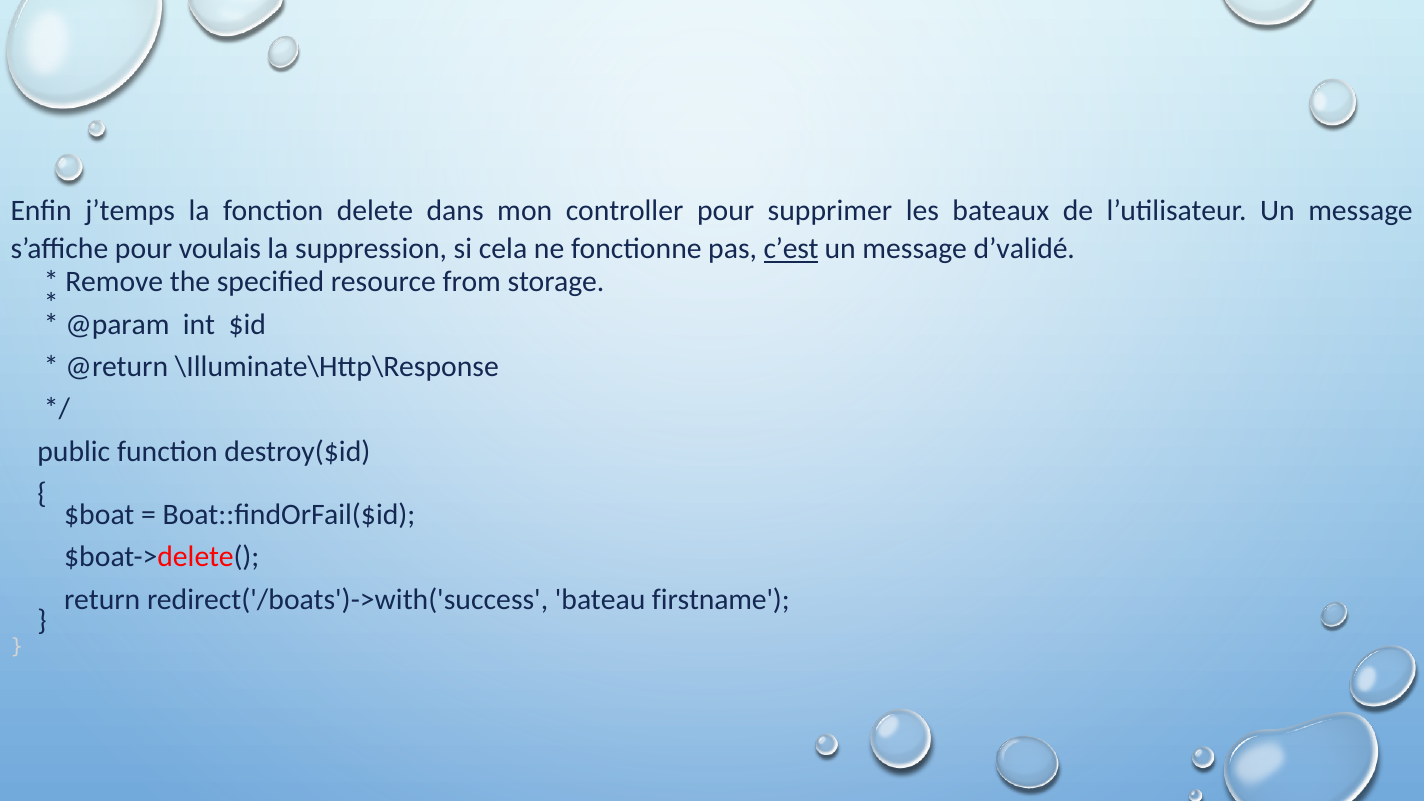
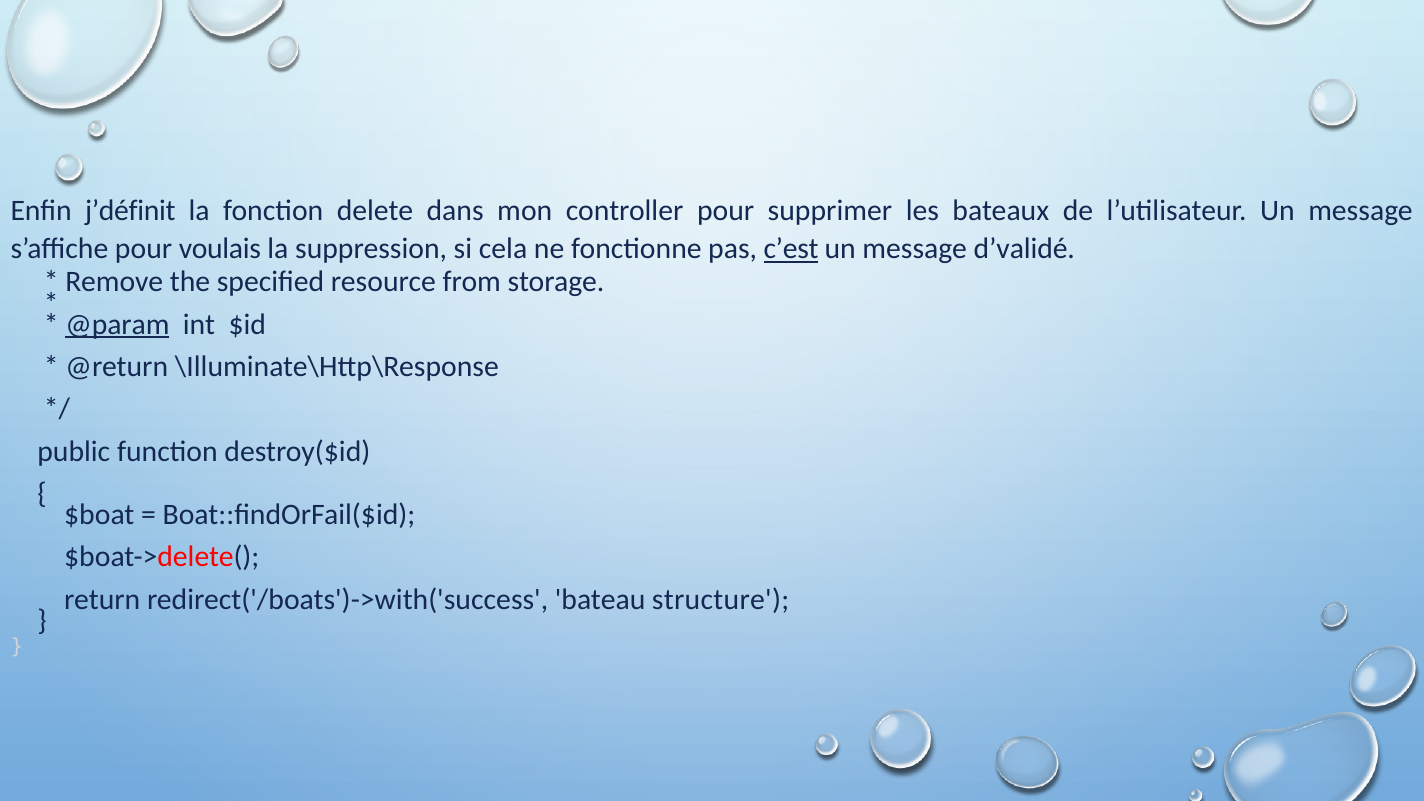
j’temps: j’temps -> j’définit
@param underline: none -> present
firstname: firstname -> structure
